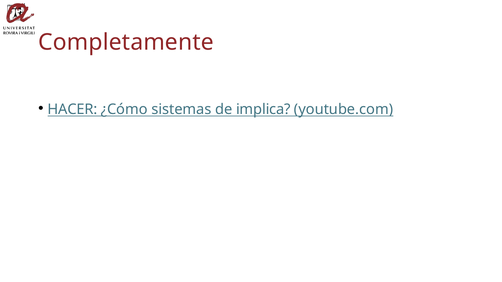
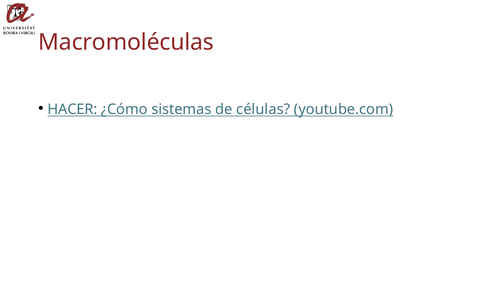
Completamente: Completamente -> Macromoléculas
implica: implica -> células
